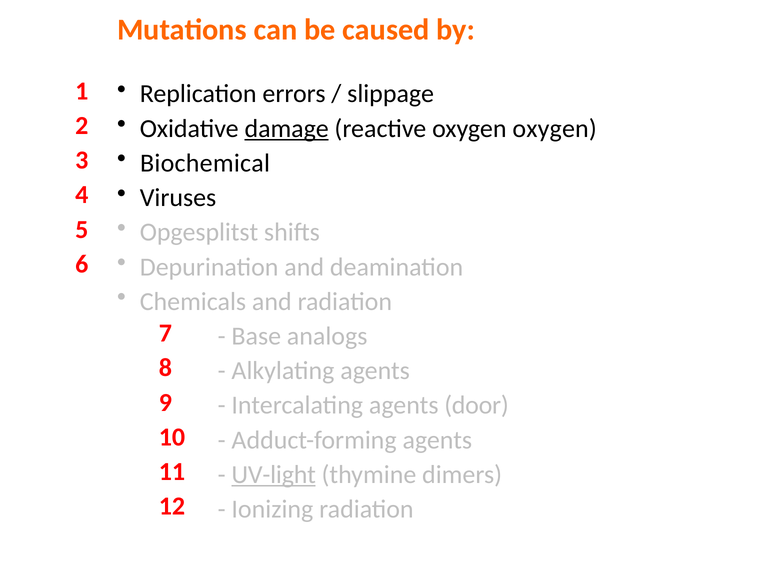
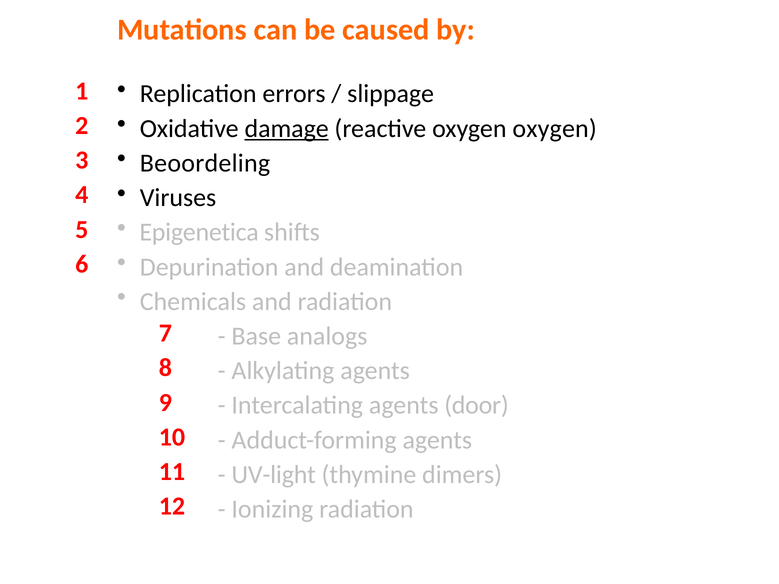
Biochemical: Biochemical -> Beoordeling
Opgesplitst: Opgesplitst -> Epigenetica
UV-light underline: present -> none
